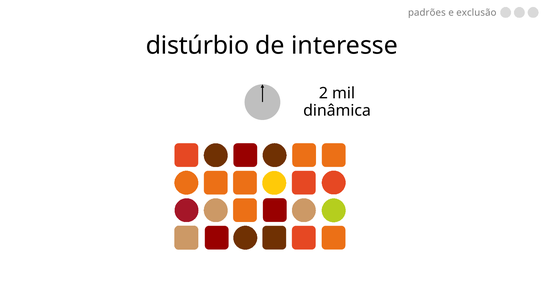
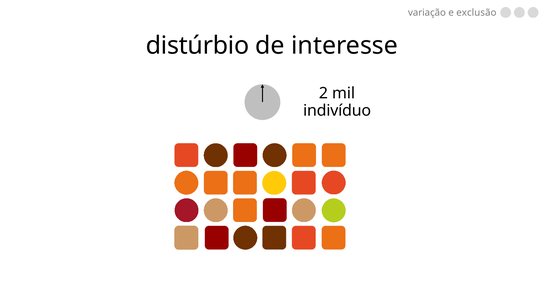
padrões: padrões -> variação
dinâmica: dinâmica -> indivíduo
